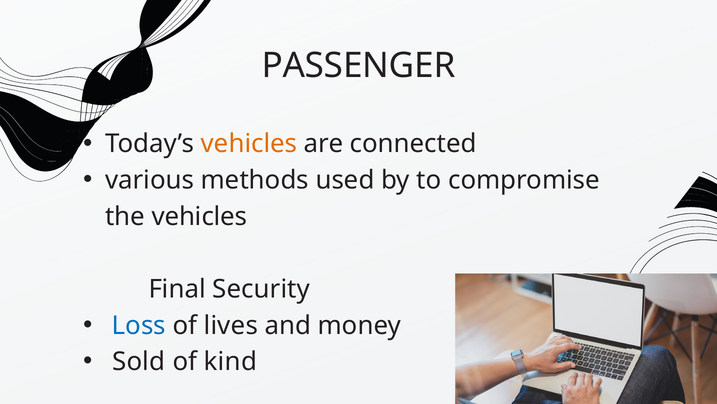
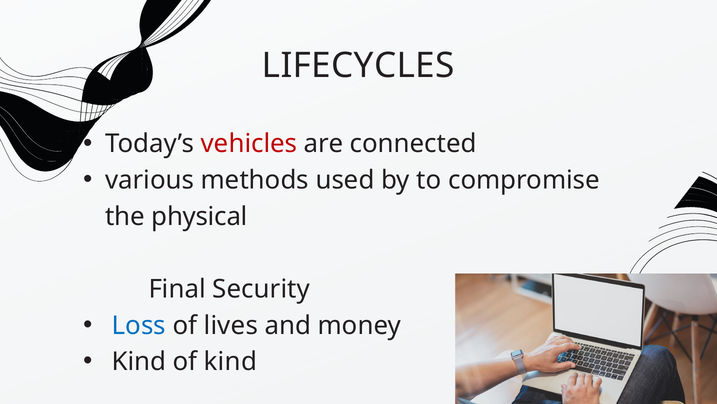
PASSENGER: PASSENGER -> LIFECYCLES
vehicles at (249, 144) colour: orange -> red
the vehicles: vehicles -> physical
Sold at (139, 361): Sold -> Kind
